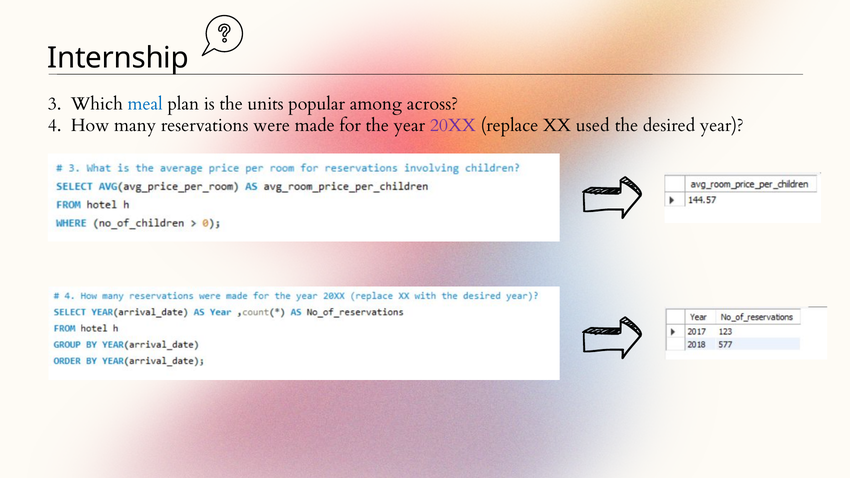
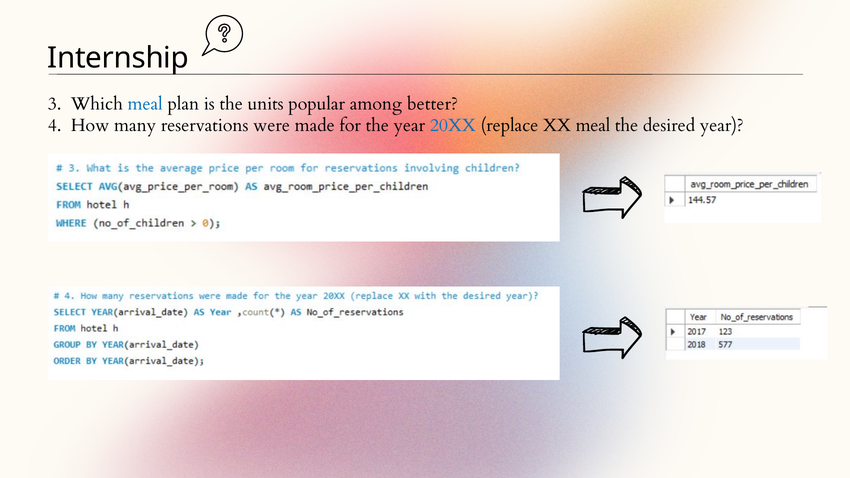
across: across -> better
20XX colour: purple -> blue
XX used: used -> meal
